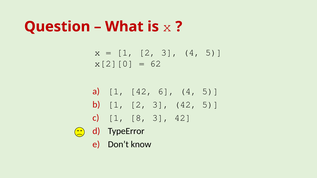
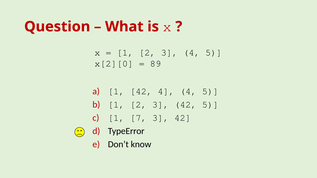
62: 62 -> 89
42 6: 6 -> 4
8: 8 -> 7
